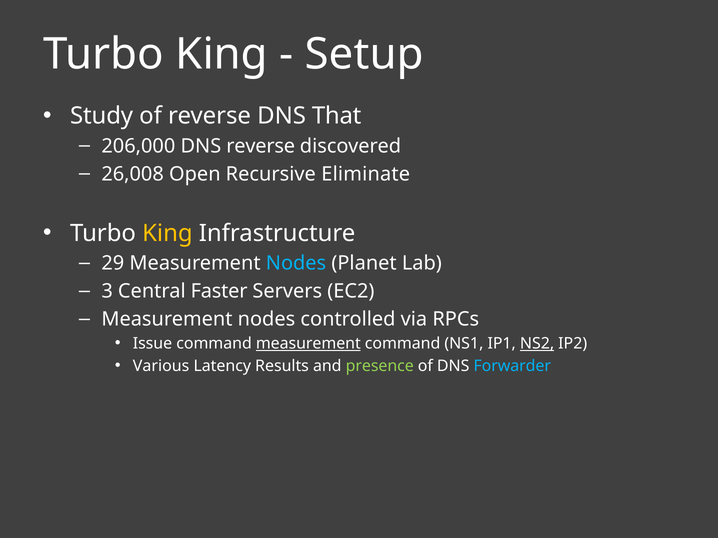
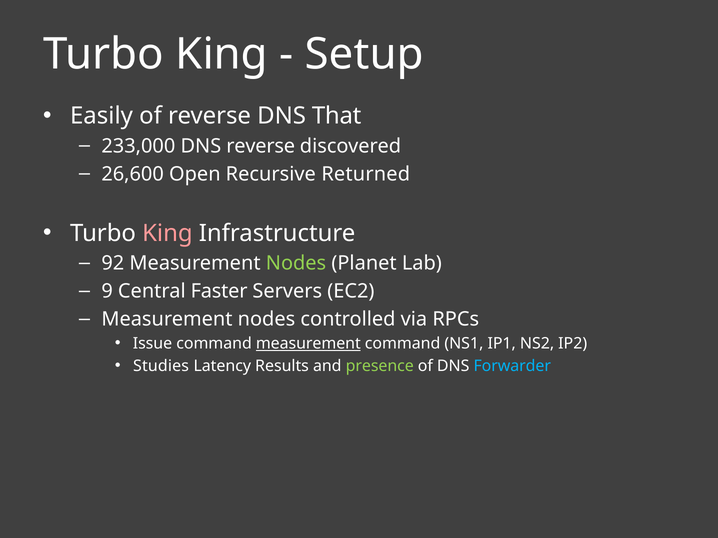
Study: Study -> Easily
206,000: 206,000 -> 233,000
26,008: 26,008 -> 26,600
Eliminate: Eliminate -> Returned
King at (167, 233) colour: yellow -> pink
29: 29 -> 92
Nodes at (296, 264) colour: light blue -> light green
3: 3 -> 9
NS2 underline: present -> none
Various: Various -> Studies
